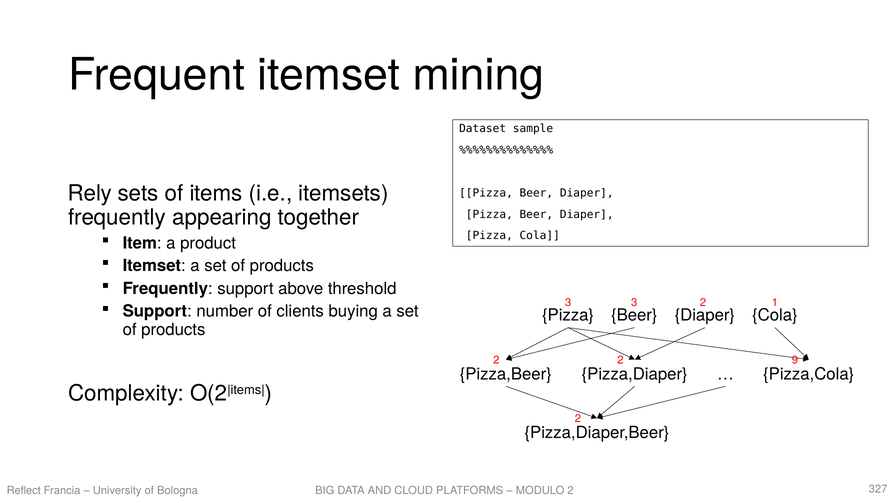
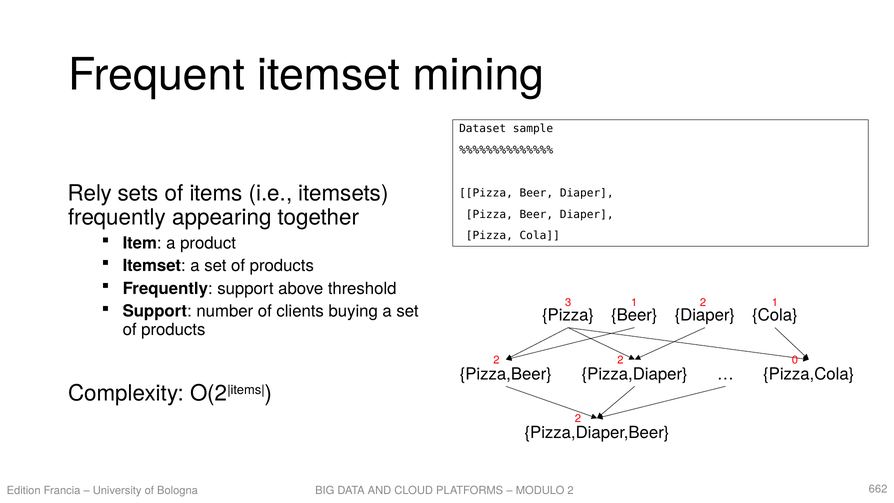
3 3: 3 -> 1
9: 9 -> 0
Reflect: Reflect -> Edition
327: 327 -> 662
